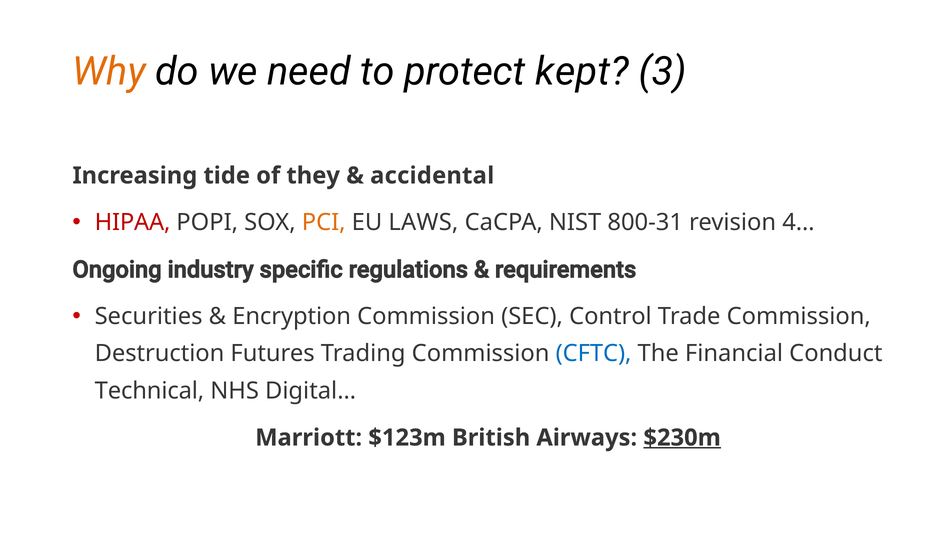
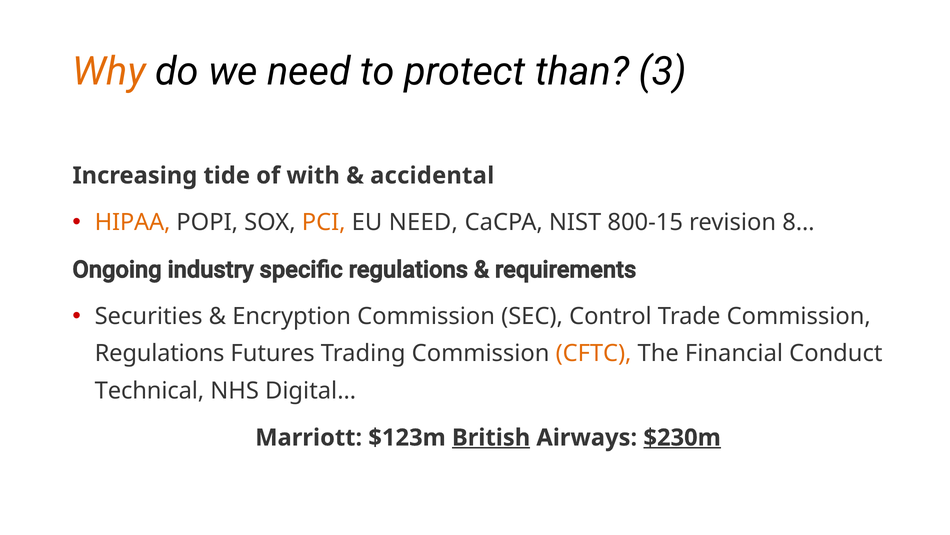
kept: kept -> than
they: they -> with
HIPAA colour: red -> orange
EU LAWS: LAWS -> NEED
800-31: 800-31 -> 800-15
4…: 4… -> 8…
Destruction at (160, 353): Destruction -> Regulations
CFTC colour: blue -> orange
British underline: none -> present
